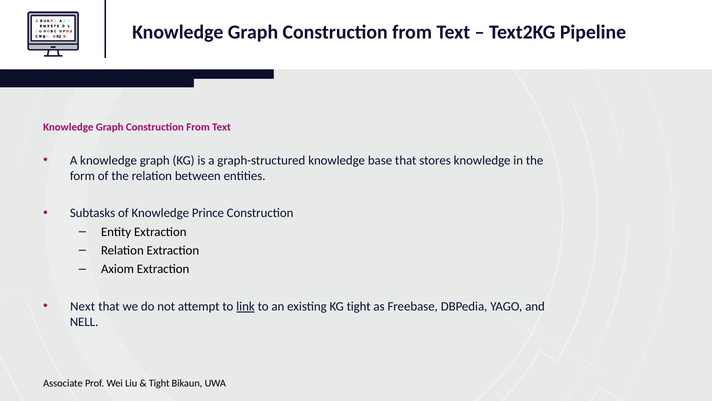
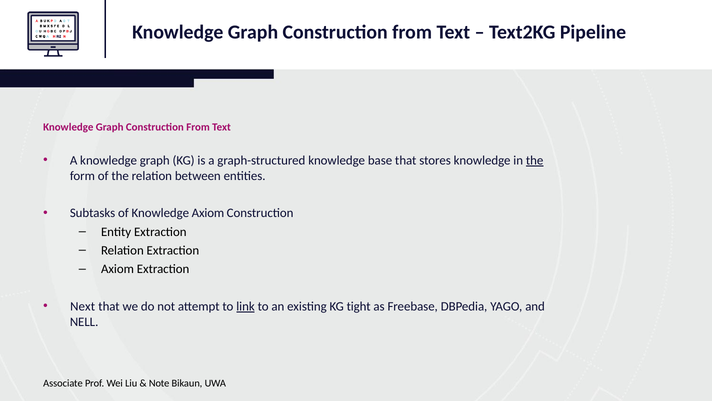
the at (535, 160) underline: none -> present
Knowledge Prince: Prince -> Axiom
Tight at (159, 383): Tight -> Note
